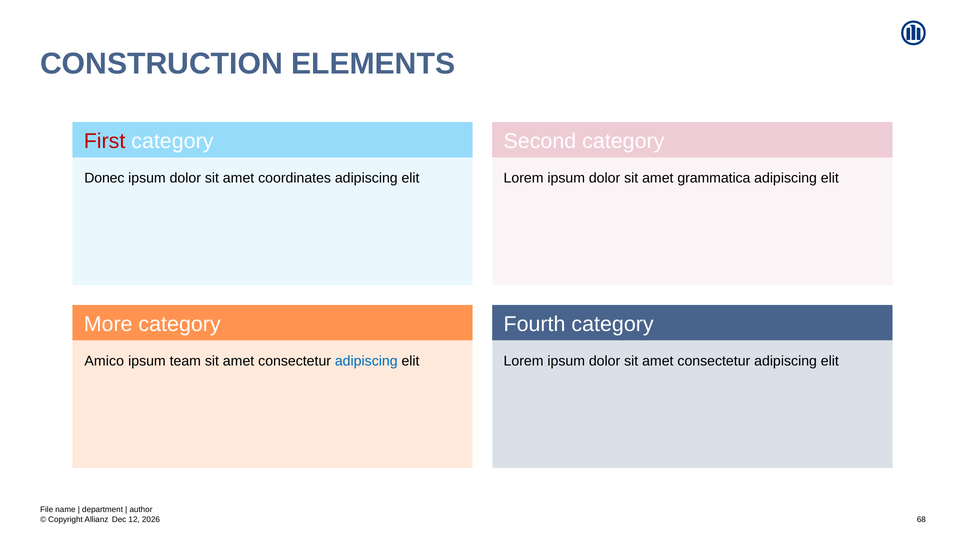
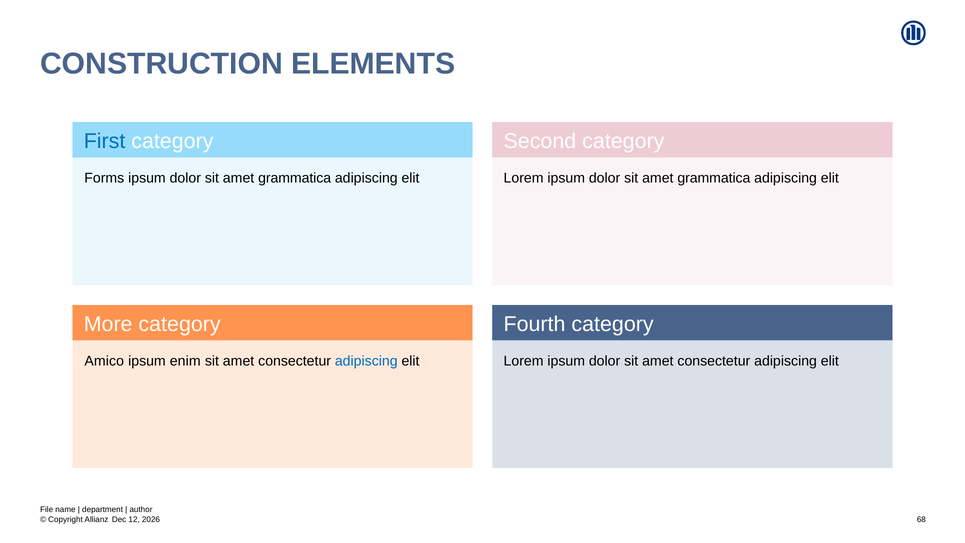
First colour: red -> blue
Donec: Donec -> Forms
coordinates at (295, 178): coordinates -> grammatica
team: team -> enim
